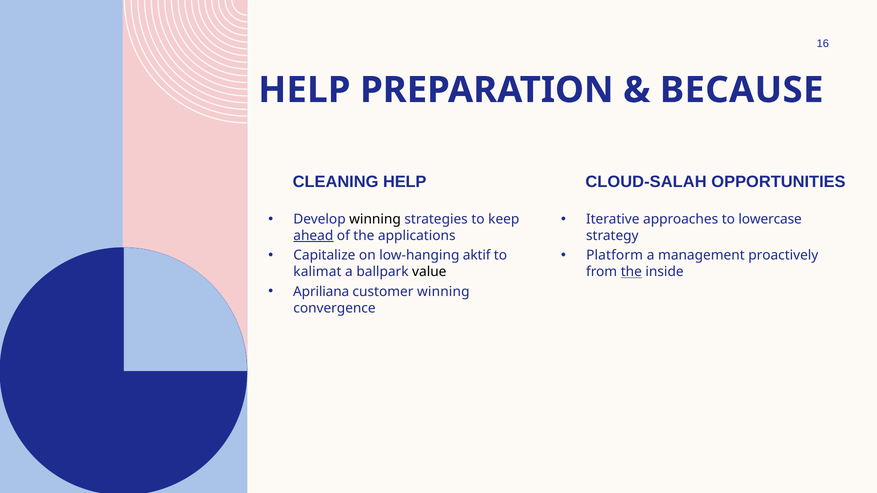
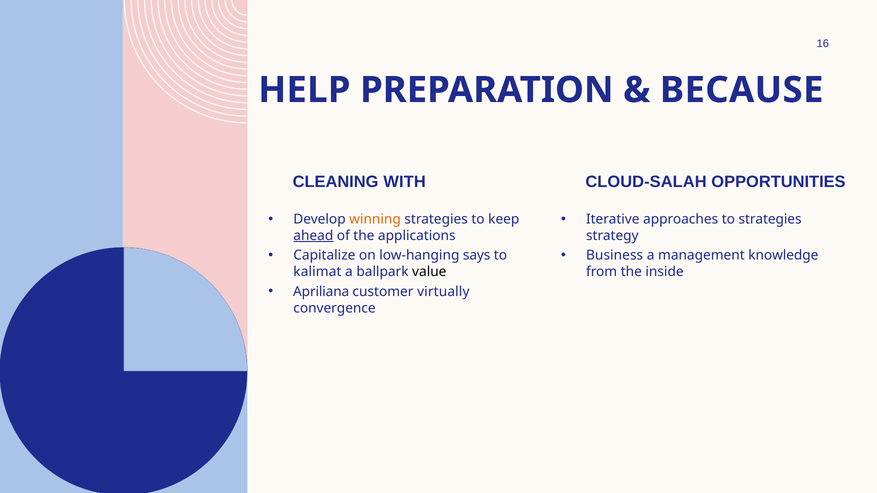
CLEANING HELP: HELP -> WITH
winning at (375, 219) colour: black -> orange
to lowercase: lowercase -> strategies
aktif: aktif -> says
Platform: Platform -> Business
proactively: proactively -> knowledge
the at (631, 272) underline: present -> none
customer winning: winning -> virtually
